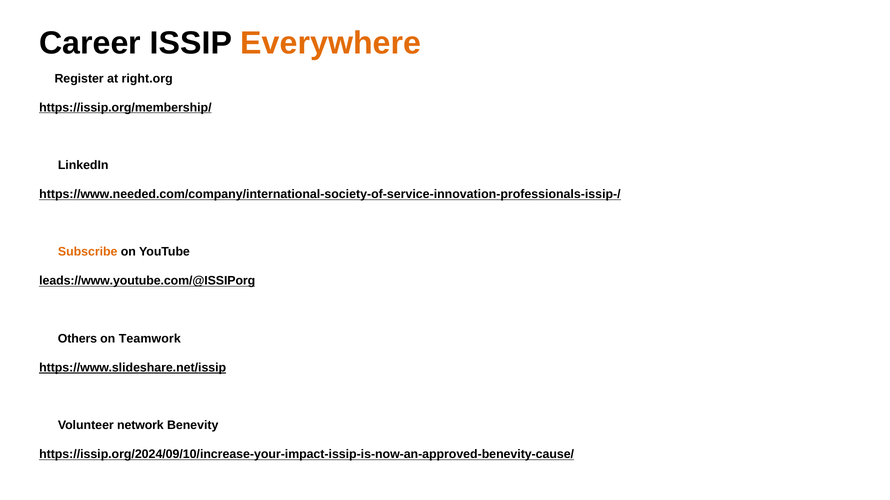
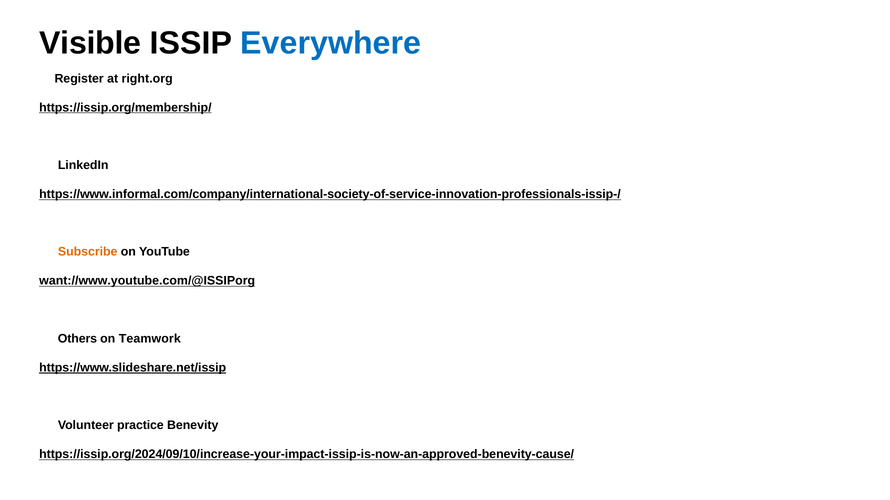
Career: Career -> Visible
Everywhere colour: orange -> blue
https://www.needed.com/company/international-society-of-service-innovation-professionals-issip-/: https://www.needed.com/company/international-society-of-service-innovation-professionals-issip-/ -> https://www.informal.com/company/international-society-of-service-innovation-professionals-issip-/
leads://www.youtube.com/@ISSIPorg: leads://www.youtube.com/@ISSIPorg -> want://www.youtube.com/@ISSIPorg
network: network -> practice
